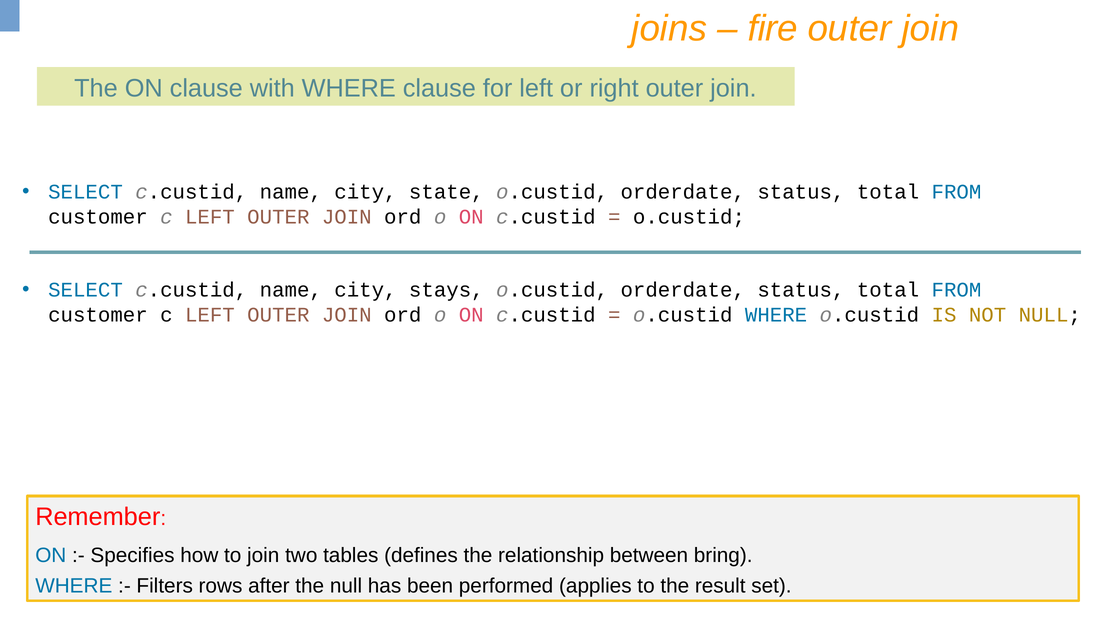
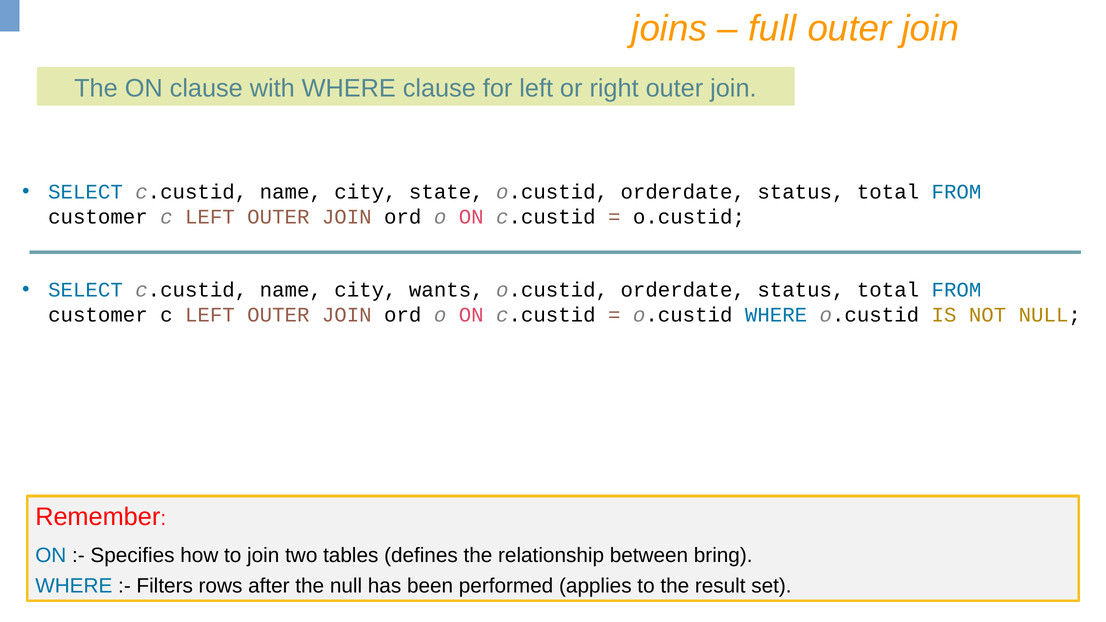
fire: fire -> full
stays: stays -> wants
